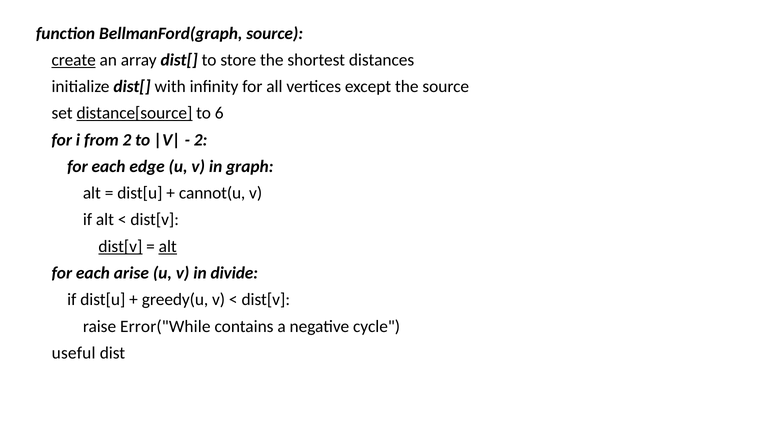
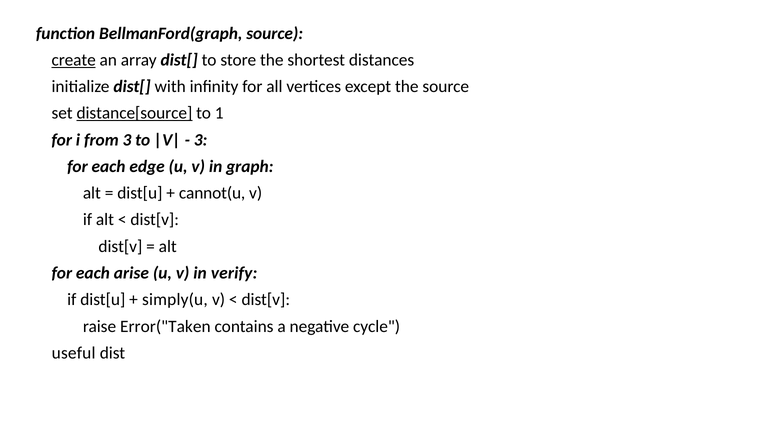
6: 6 -> 1
from 2: 2 -> 3
2 at (201, 140): 2 -> 3
dist[v at (120, 246) underline: present -> none
alt at (168, 246) underline: present -> none
divide: divide -> verify
greedy(u: greedy(u -> simply(u
Error("While: Error("While -> Error("Taken
